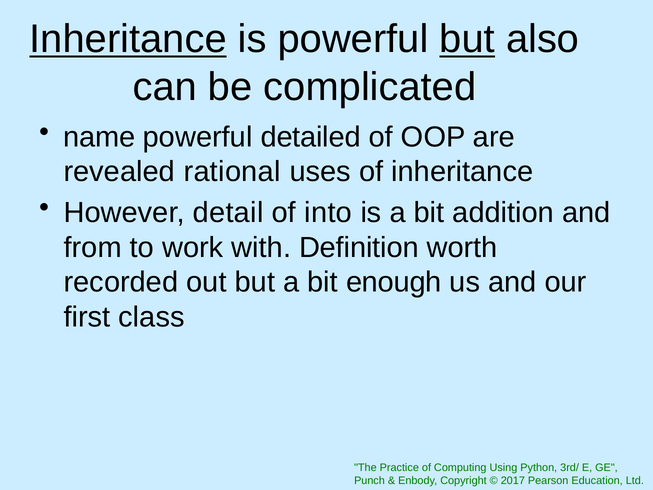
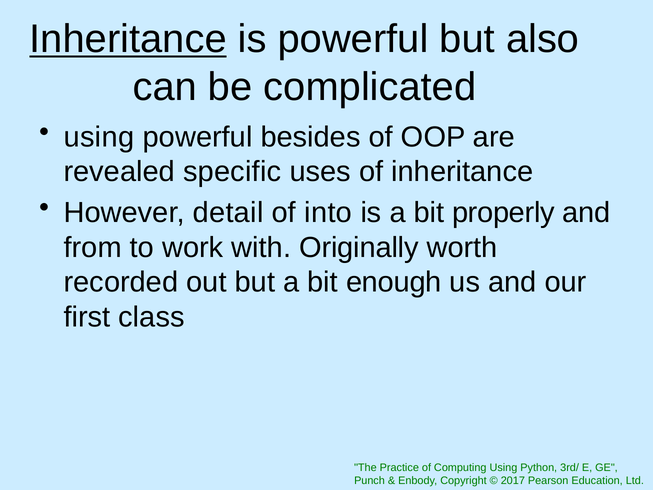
but at (467, 39) underline: present -> none
name at (99, 137): name -> using
detailed: detailed -> besides
rational: rational -> specific
addition: addition -> properly
Definition: Definition -> Originally
